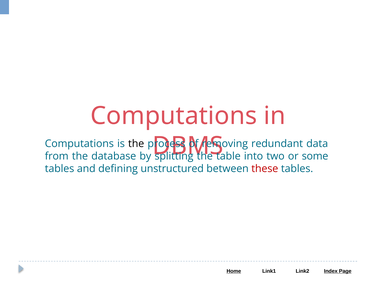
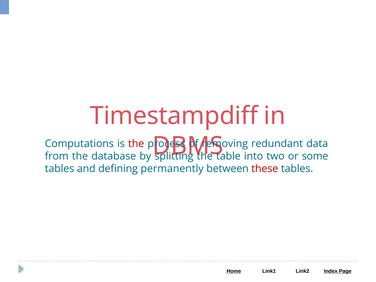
Computations at (174, 116): Computations -> Timestampdiff
the at (136, 144) colour: black -> red
unstructured: unstructured -> permanently
